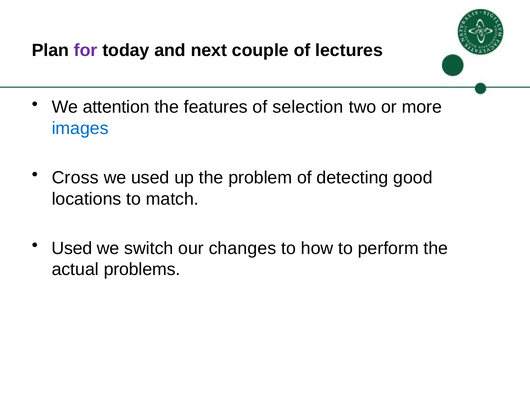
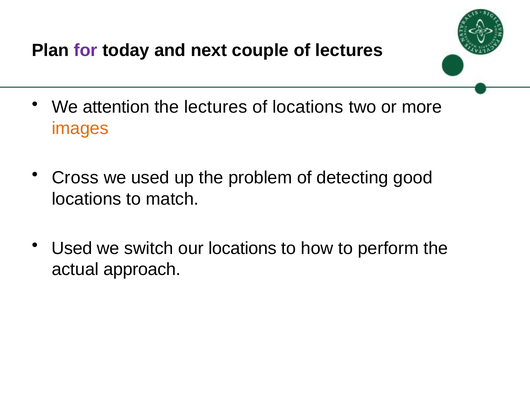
the features: features -> lectures
of selection: selection -> locations
images colour: blue -> orange
our changes: changes -> locations
problems: problems -> approach
